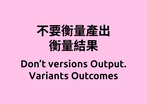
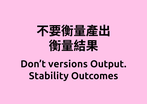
Variants: Variants -> Stability
